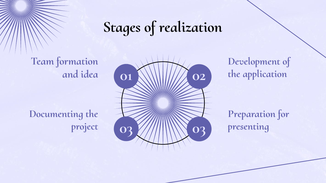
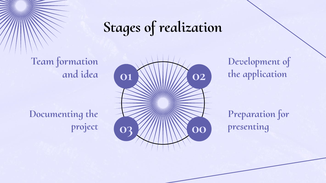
03 03: 03 -> 00
